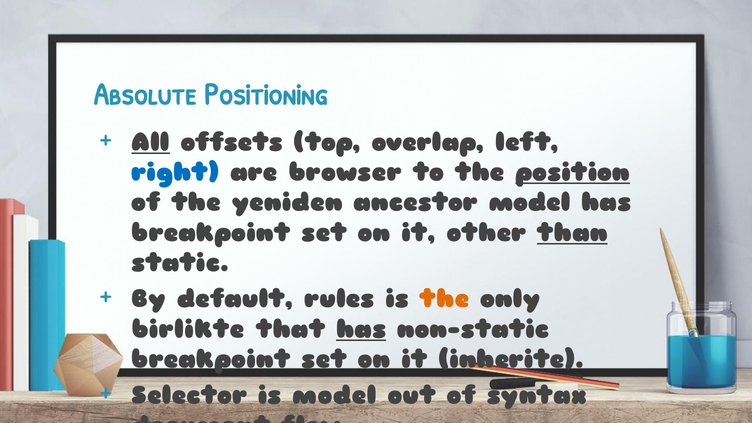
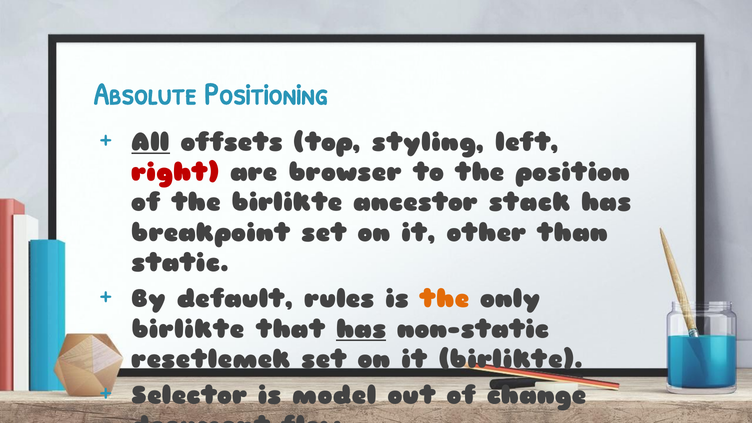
overlap: overlap -> styling
right colour: blue -> red
position underline: present -> none
the yeniden: yeniden -> birlikte
ancestor model: model -> stack
than underline: present -> none
breakpoint at (211, 359): breakpoint -> resetlemek
it inherite: inherite -> birlikte
syntax: syntax -> change
